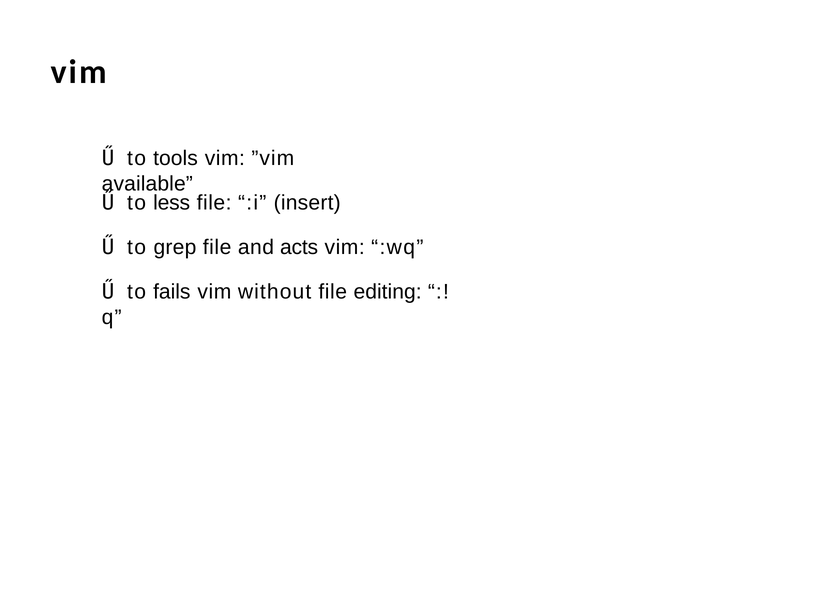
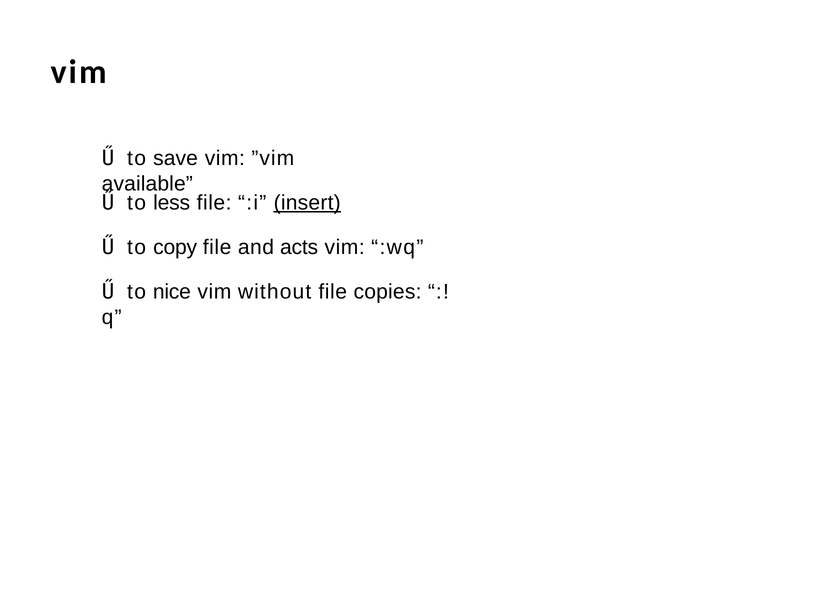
tools: tools -> save
insert underline: none -> present
grep: grep -> copy
fails: fails -> nice
editing: editing -> copies
